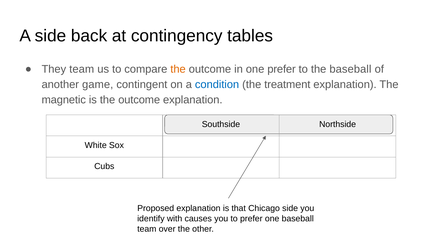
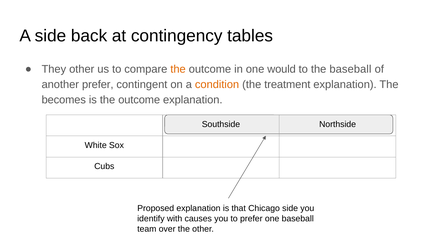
They team: team -> other
one prefer: prefer -> would
another game: game -> prefer
condition colour: blue -> orange
magnetic: magnetic -> becomes
